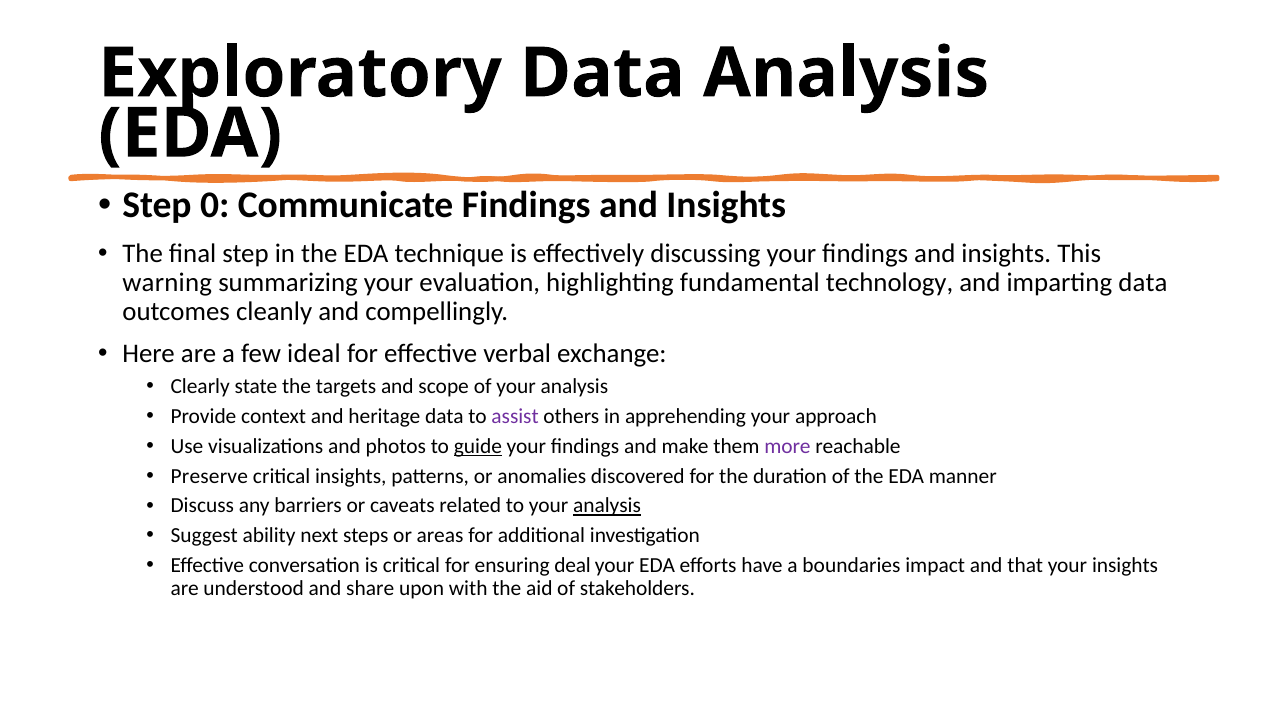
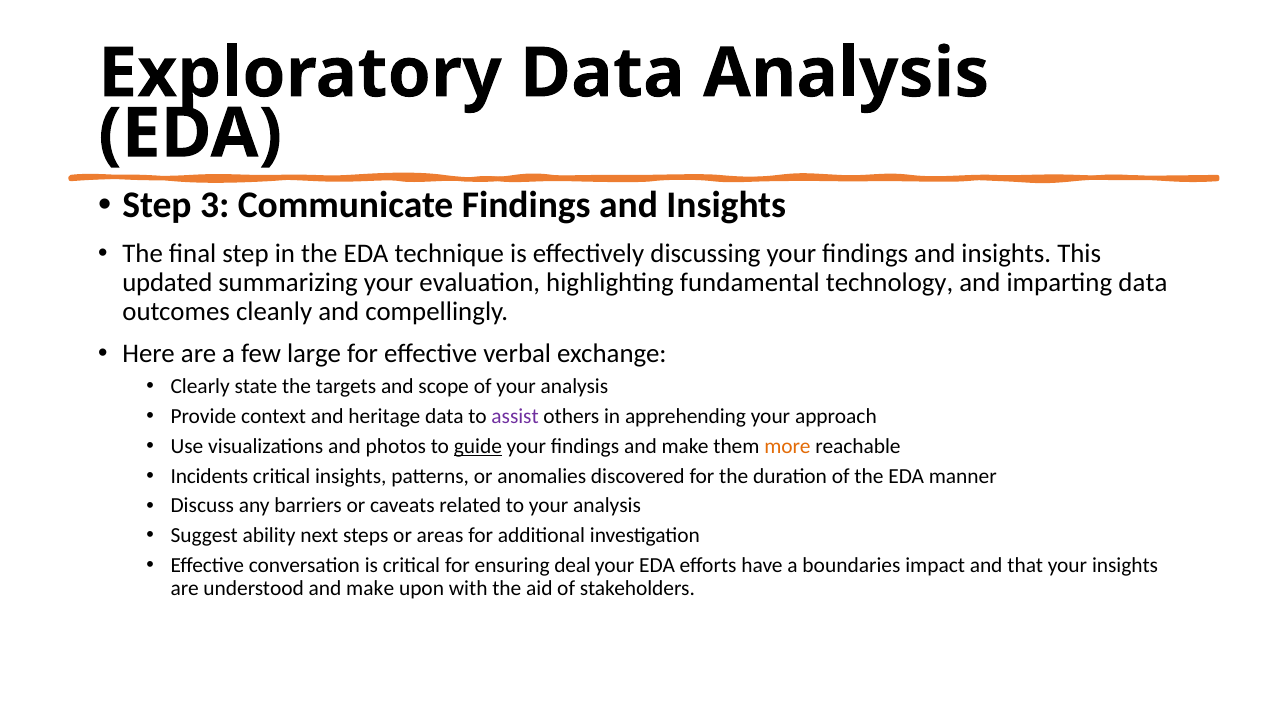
0: 0 -> 3
warning: warning -> updated
ideal: ideal -> large
more colour: purple -> orange
Preserve: Preserve -> Incidents
analysis at (607, 506) underline: present -> none
understood and share: share -> make
